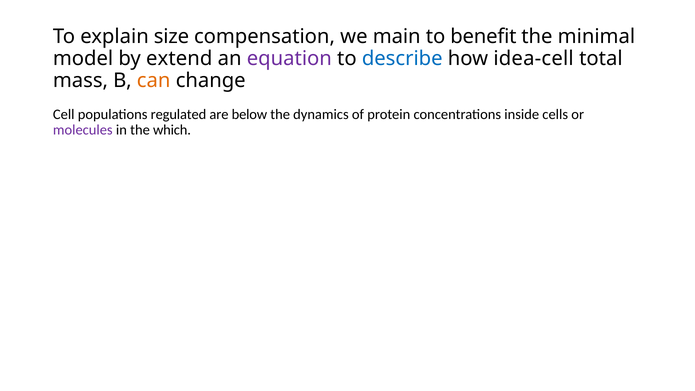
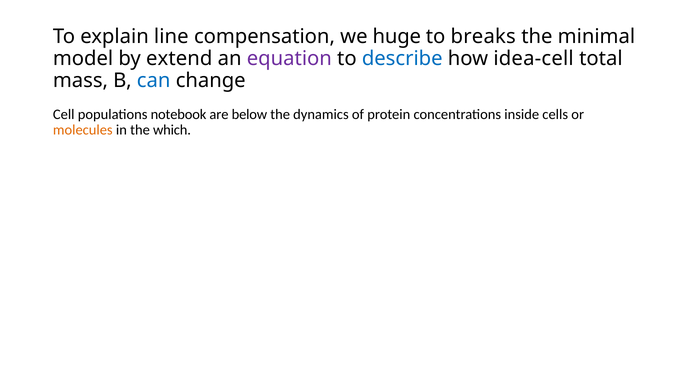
size: size -> line
main: main -> huge
benefit: benefit -> breaks
can colour: orange -> blue
regulated: regulated -> notebook
molecules colour: purple -> orange
